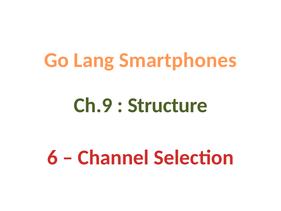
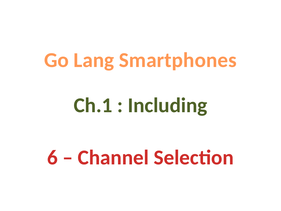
Ch.9: Ch.9 -> Ch.1
Structure: Structure -> Including
